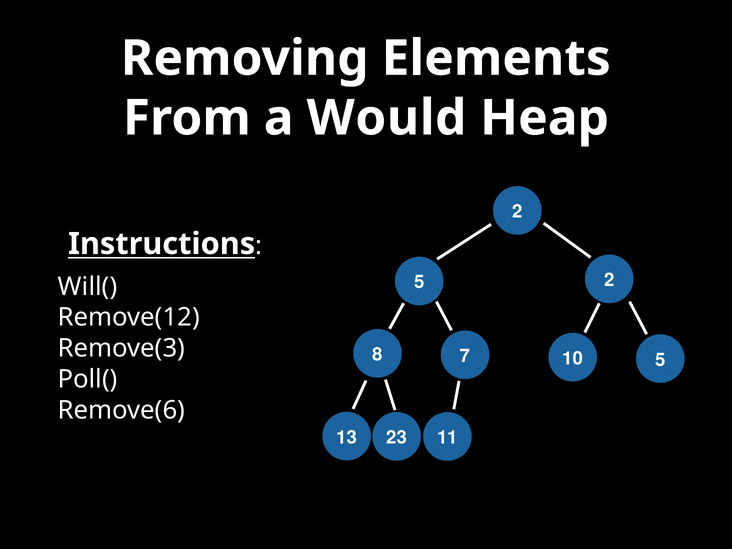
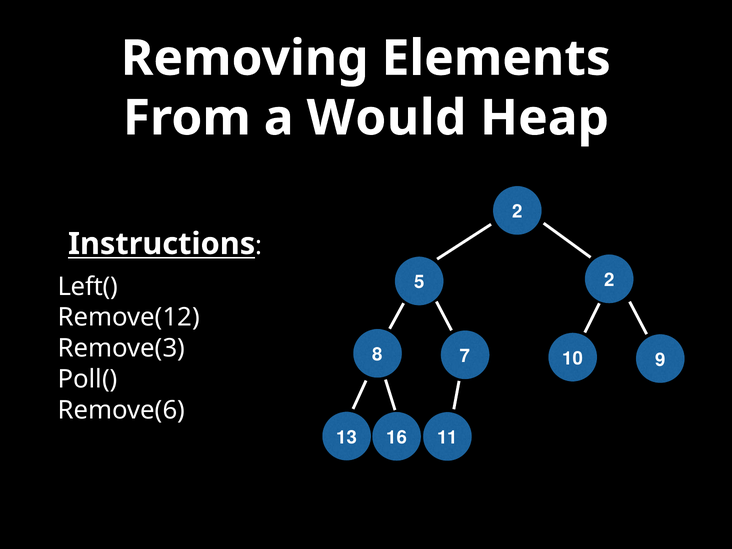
Will(: Will( -> Left(
5 at (660, 360): 5 -> 9
23: 23 -> 16
